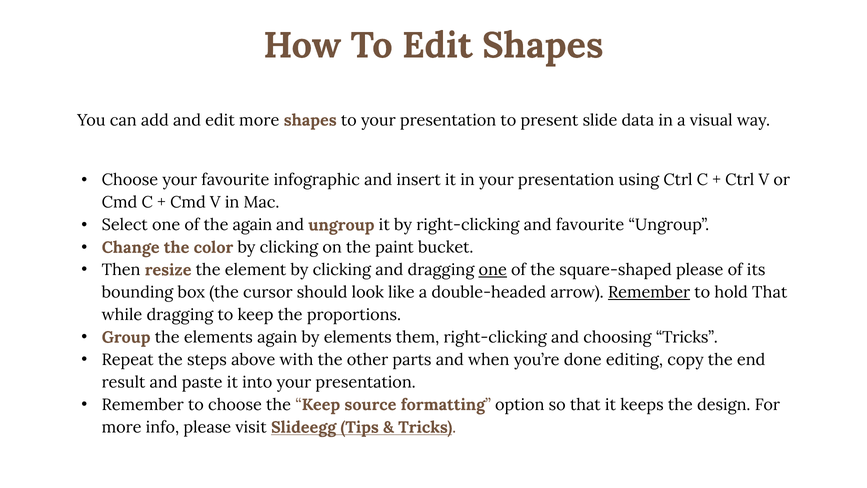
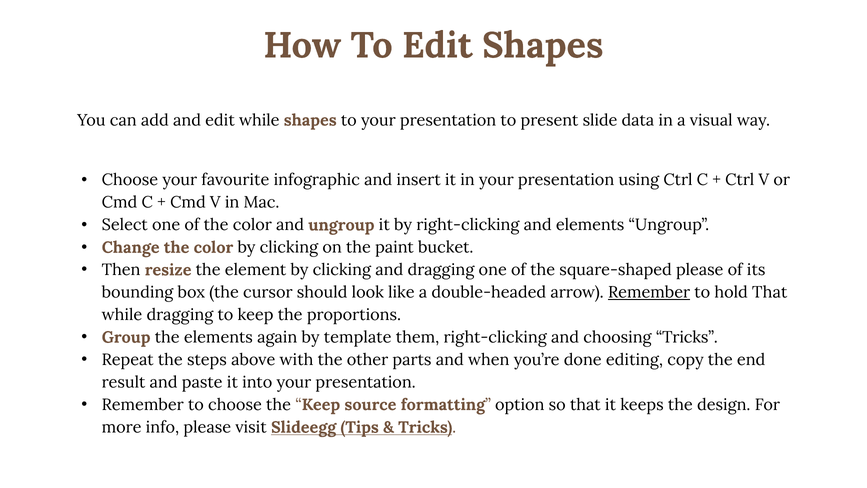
edit more: more -> while
of the again: again -> color
and favourite: favourite -> elements
one at (493, 270) underline: present -> none
by elements: elements -> template
